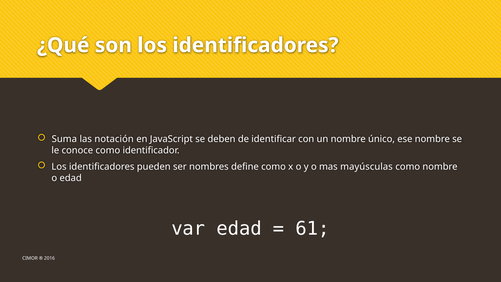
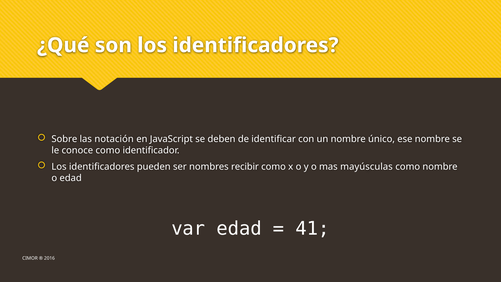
Suma: Suma -> Sobre
define: define -> recibir
61: 61 -> 41
